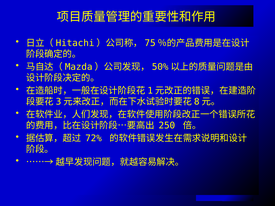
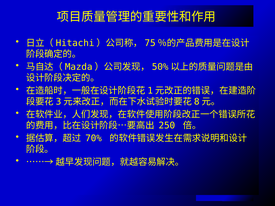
72%: 72% -> 70%
